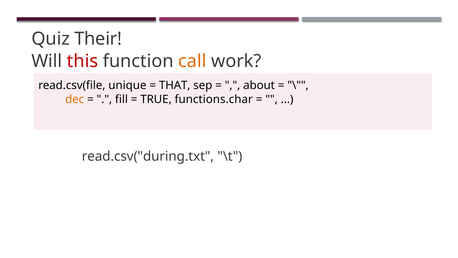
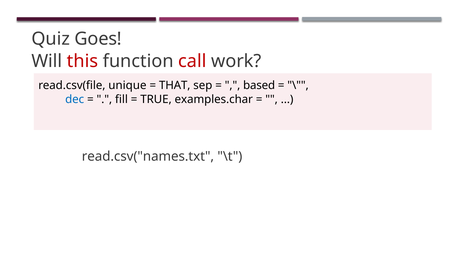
Their: Their -> Goes
call colour: orange -> red
about: about -> based
dec colour: orange -> blue
functions.char: functions.char -> examples.char
read.csv("during.txt: read.csv("during.txt -> read.csv("names.txt
